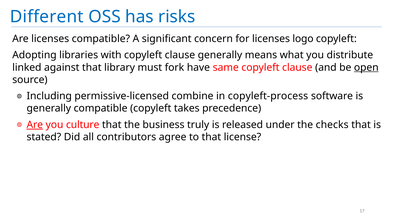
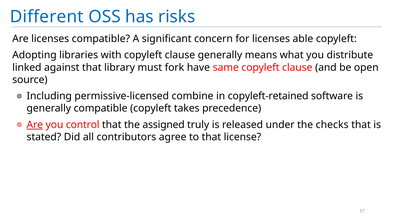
logo: logo -> able
open underline: present -> none
copyleft-process: copyleft-process -> copyleft-retained
culture: culture -> control
business: business -> assigned
